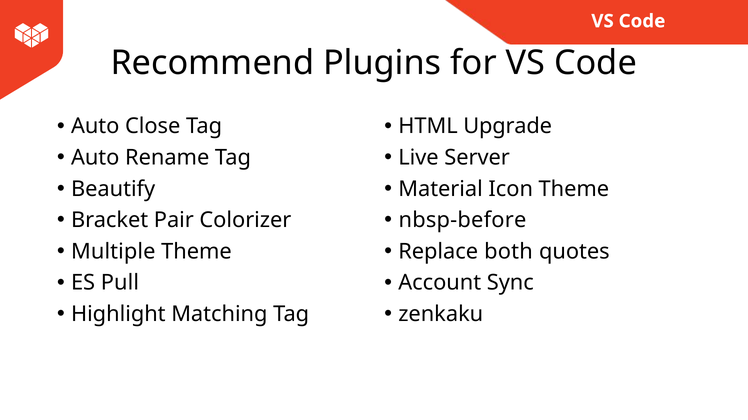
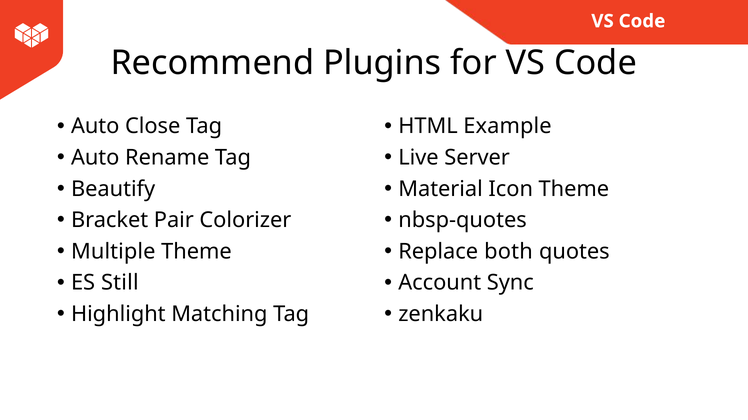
Upgrade: Upgrade -> Example
nbsp-before: nbsp-before -> nbsp-quotes
Pull: Pull -> Still
